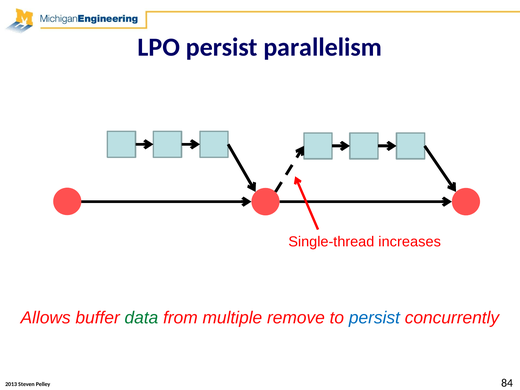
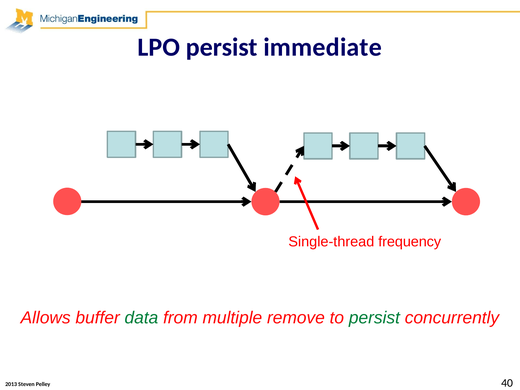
parallelism: parallelism -> immediate
increases: increases -> frequency
persist at (374, 318) colour: blue -> green
84: 84 -> 40
